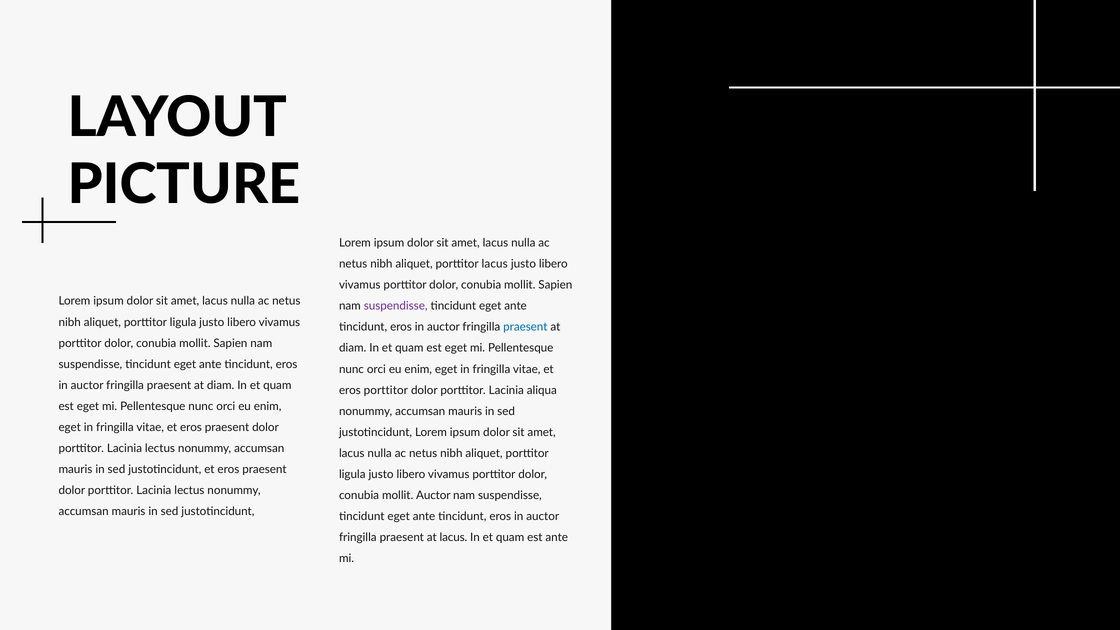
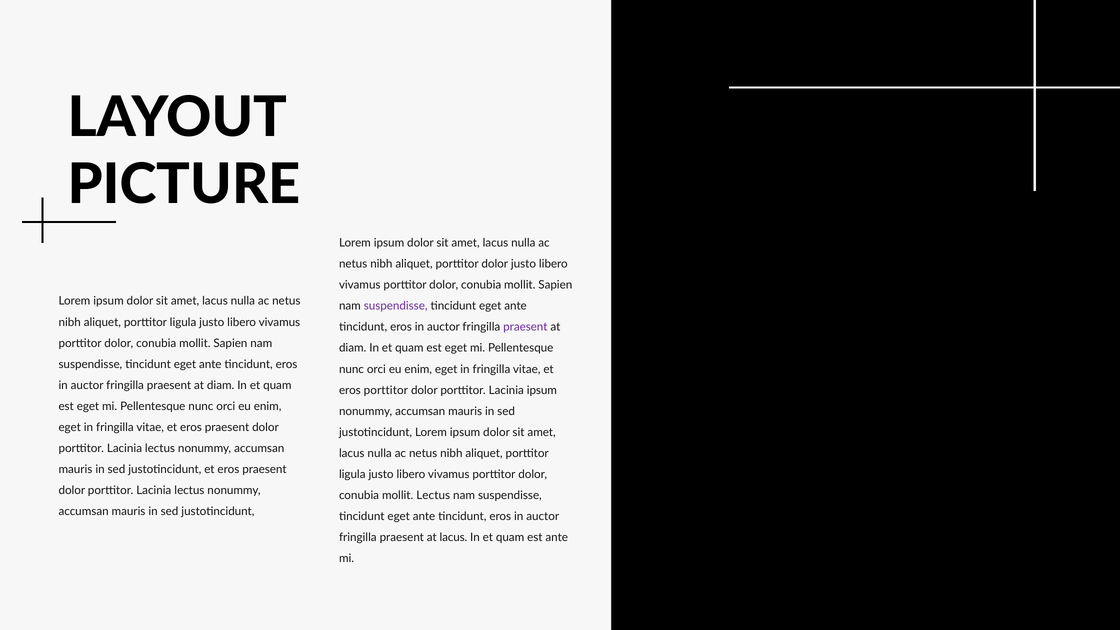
aliquet porttitor lacus: lacus -> dolor
praesent at (525, 327) colour: blue -> purple
Lacinia aliqua: aliqua -> ipsum
mollit Auctor: Auctor -> Lectus
